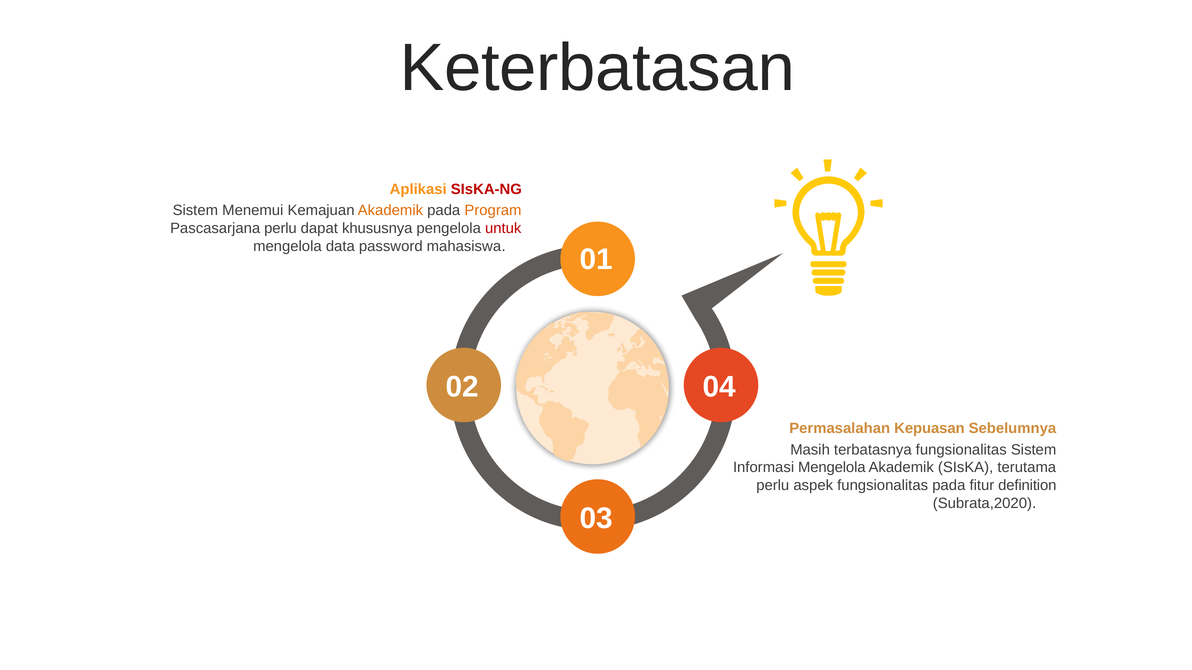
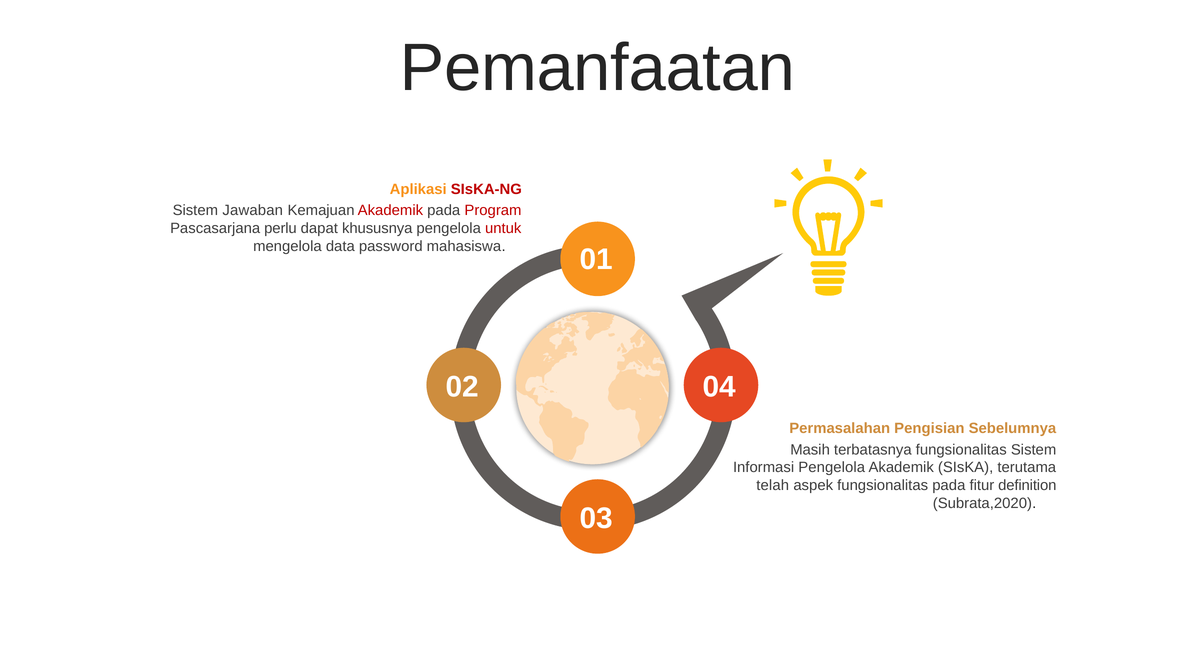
Keterbatasan: Keterbatasan -> Pemanfaatan
Menemui: Menemui -> Jawaban
Akademik at (390, 211) colour: orange -> red
Program colour: orange -> red
Kepuasan: Kepuasan -> Pengisian
Informasi Mengelola: Mengelola -> Pengelola
perlu at (773, 486): perlu -> telah
